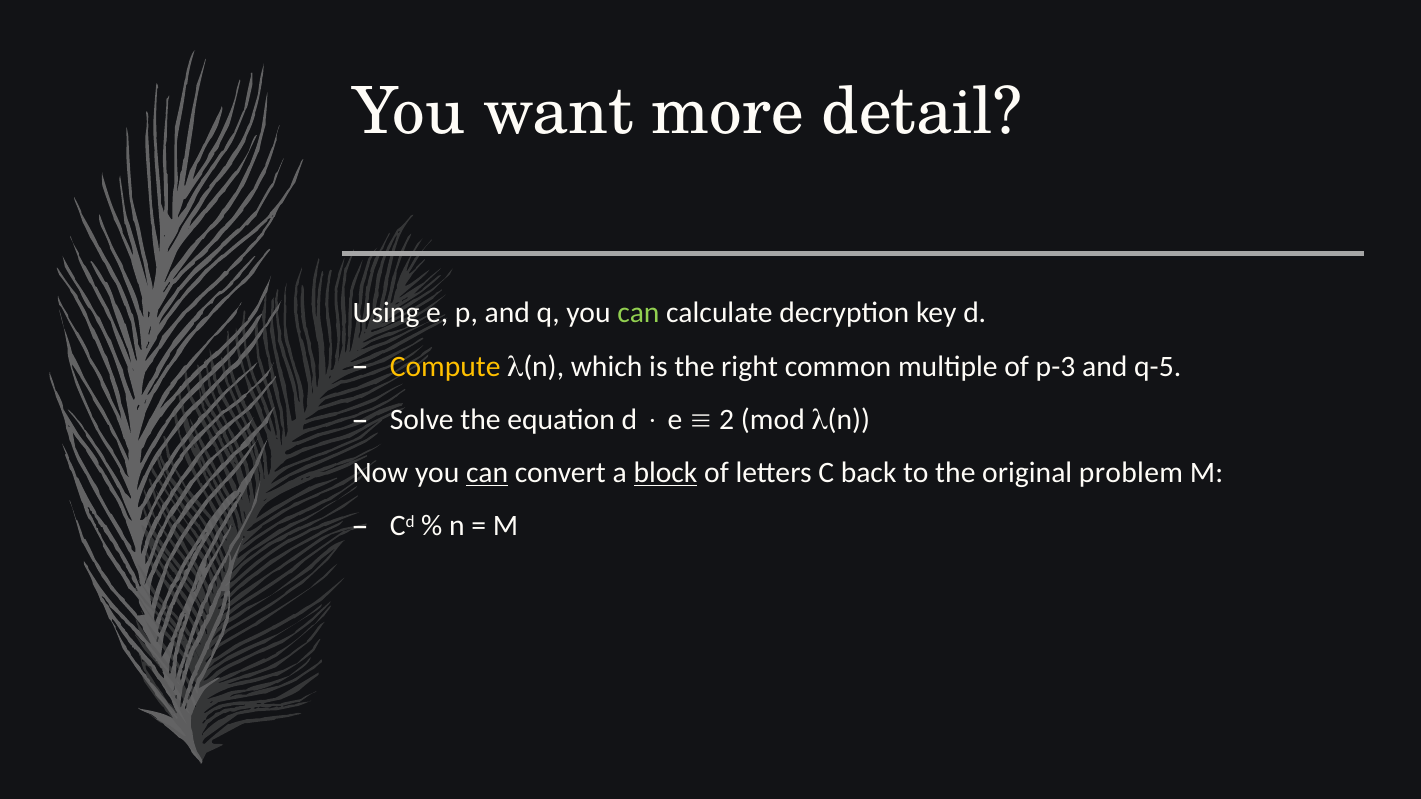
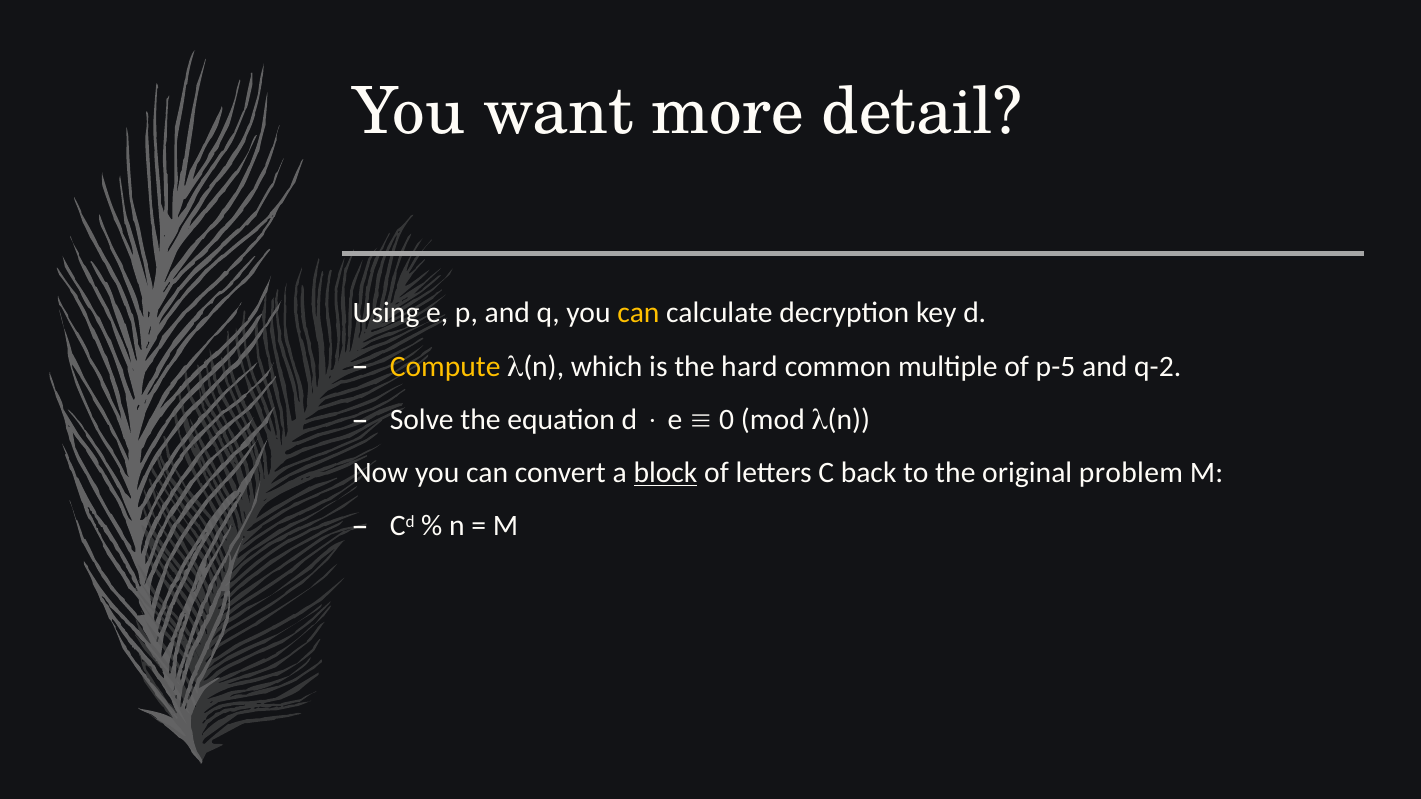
can at (638, 313) colour: light green -> yellow
right: right -> hard
p-3: p-3 -> p-5
q-5: q-5 -> q-2
2: 2 -> 0
can at (487, 473) underline: present -> none
